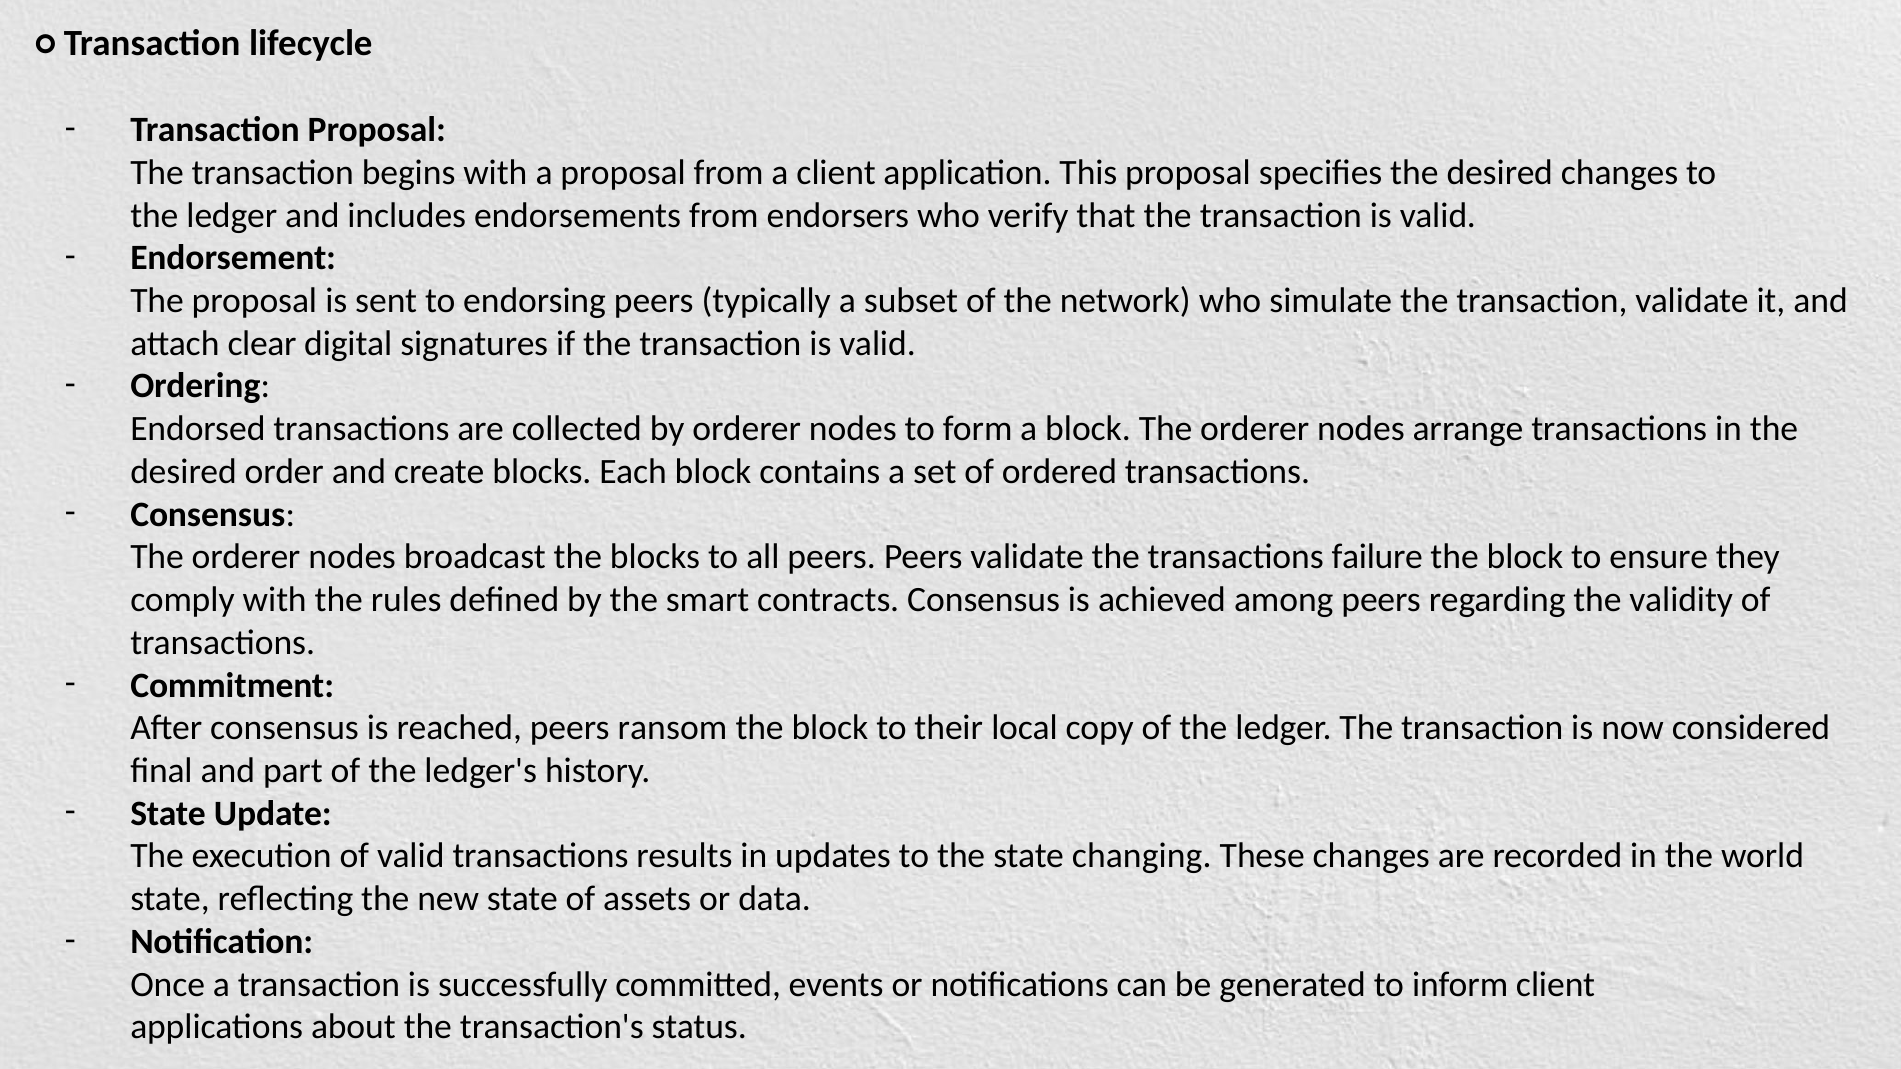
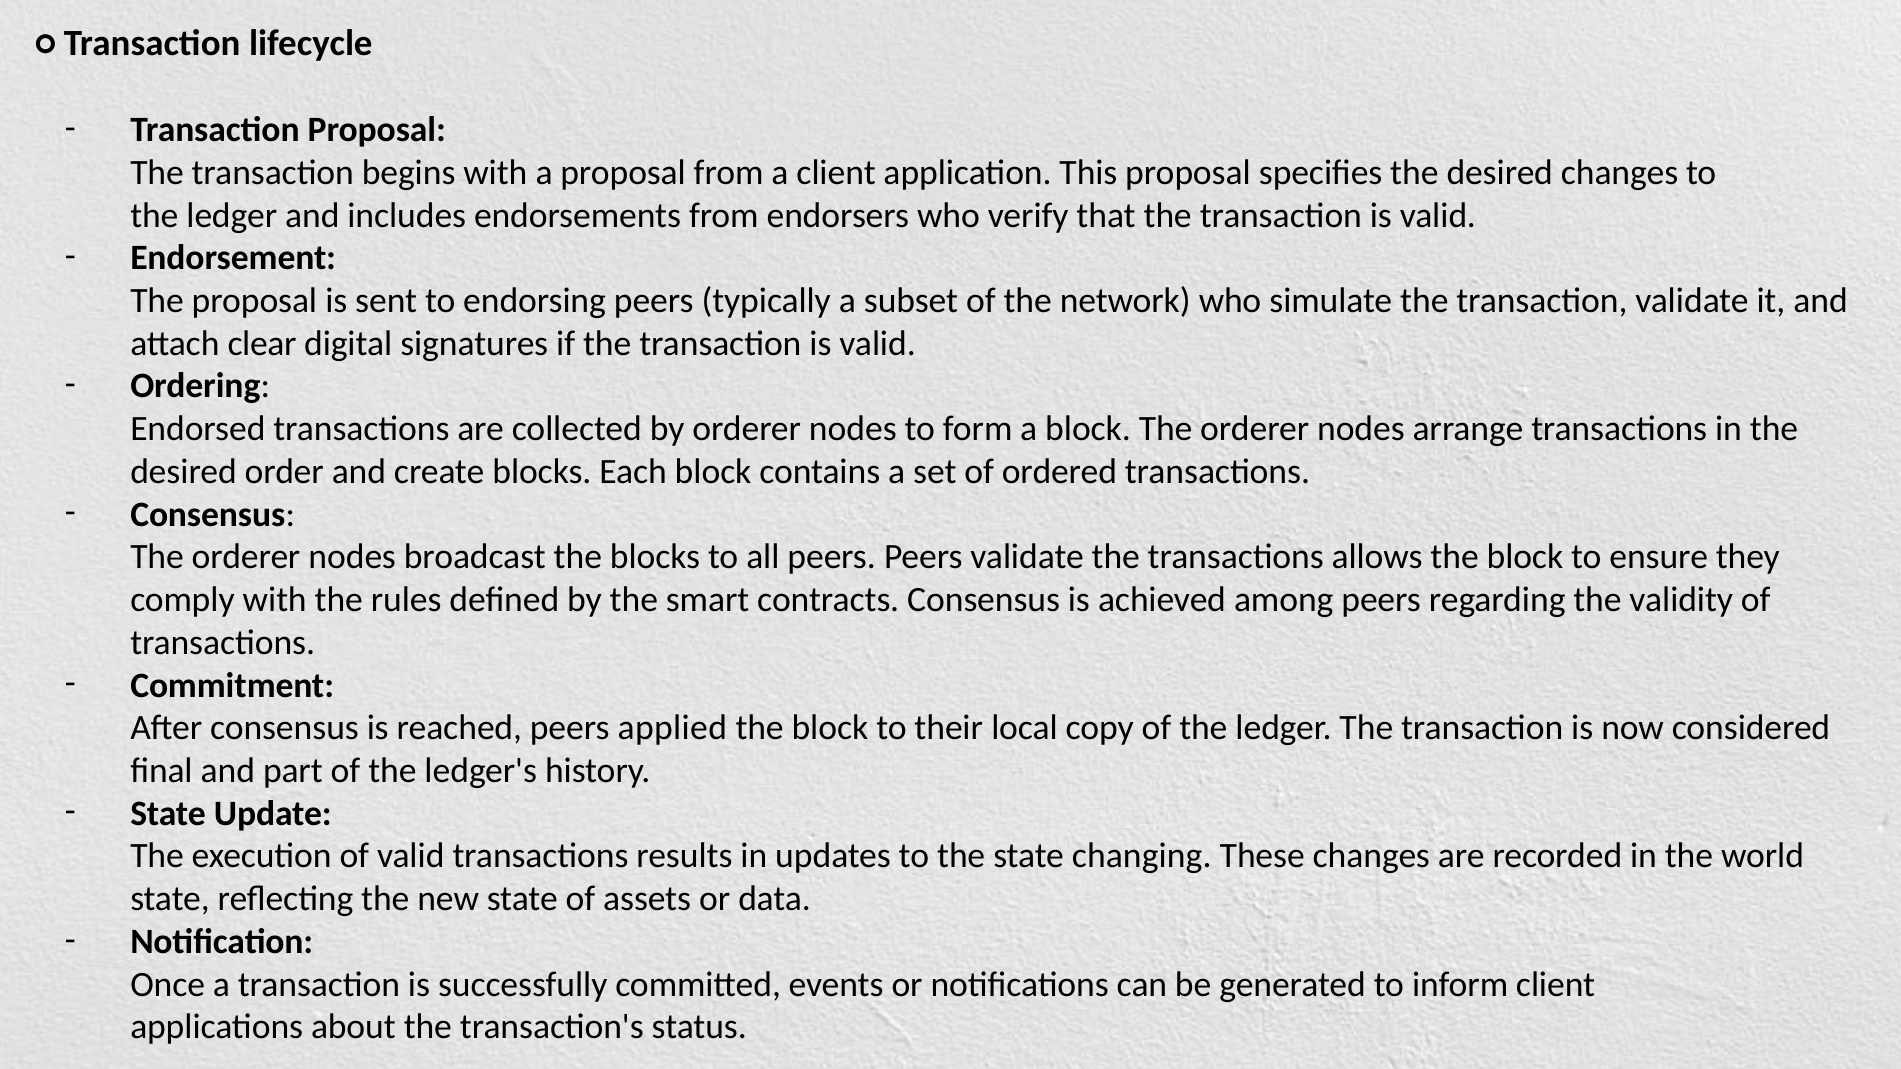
failure: failure -> allows
ransom: ransom -> applied
